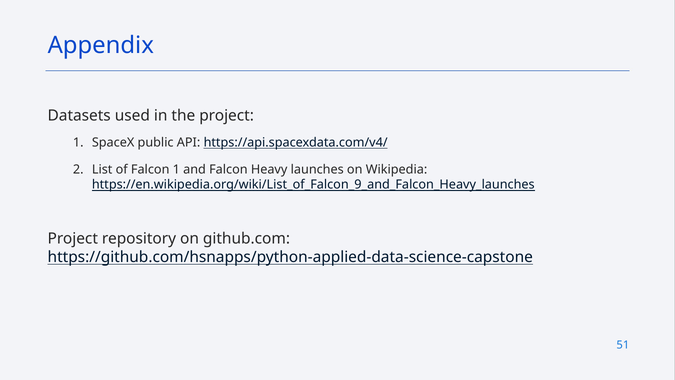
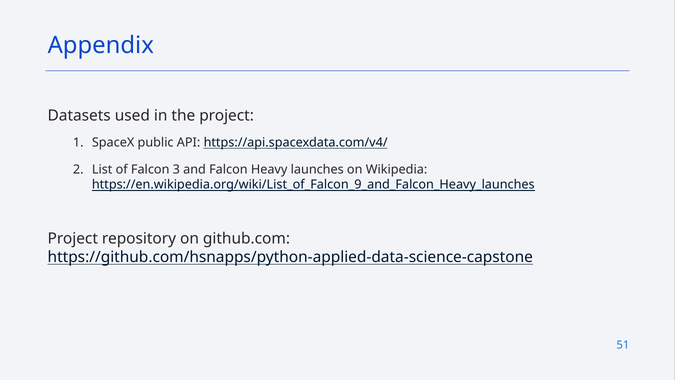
Falcon 1: 1 -> 3
